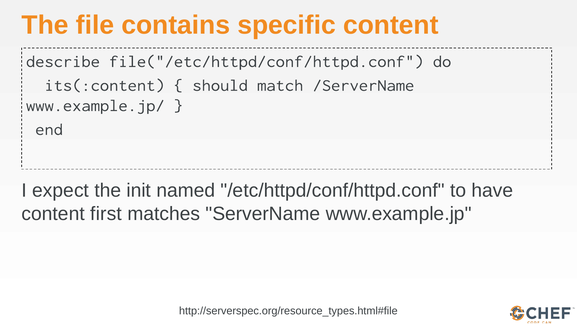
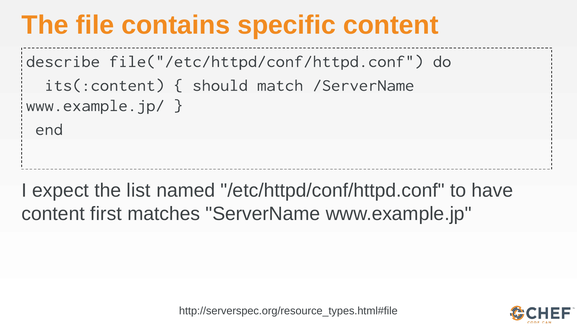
init: init -> list
